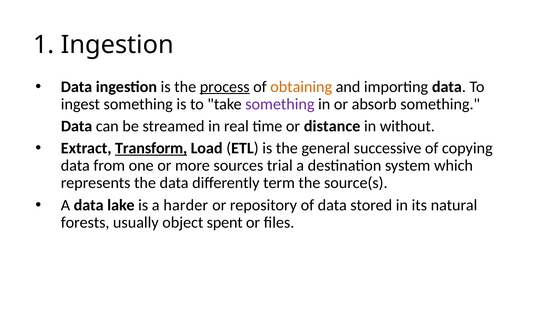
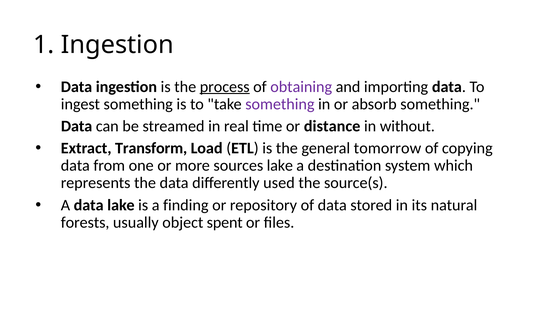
obtaining colour: orange -> purple
Transform underline: present -> none
successive: successive -> tomorrow
sources trial: trial -> lake
term: term -> used
harder: harder -> finding
